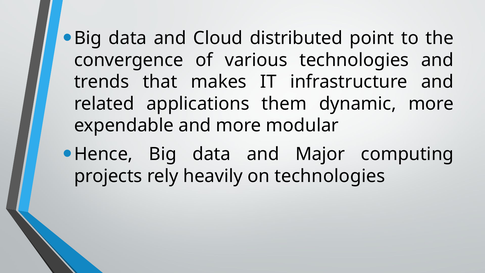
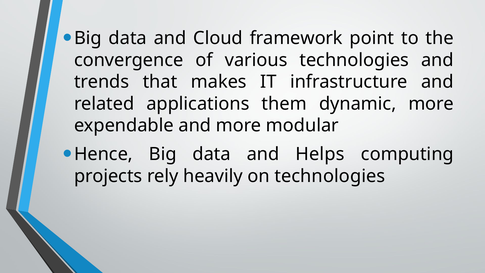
distributed: distributed -> framework
Major: Major -> Helps
